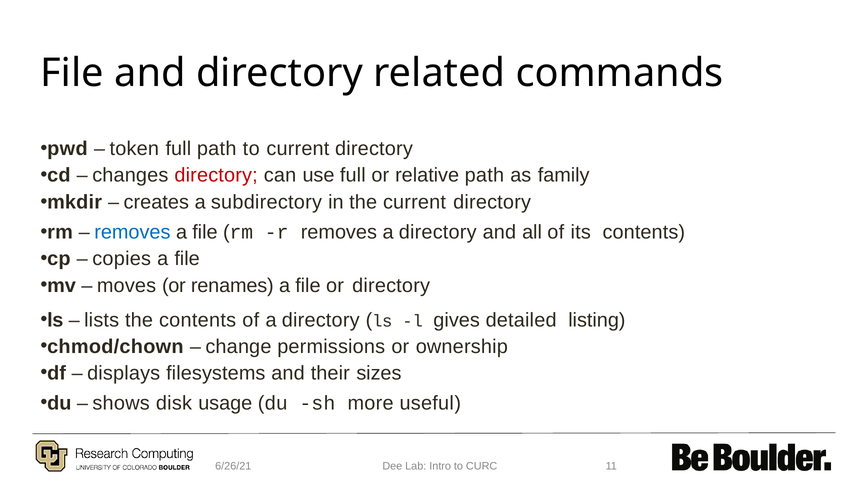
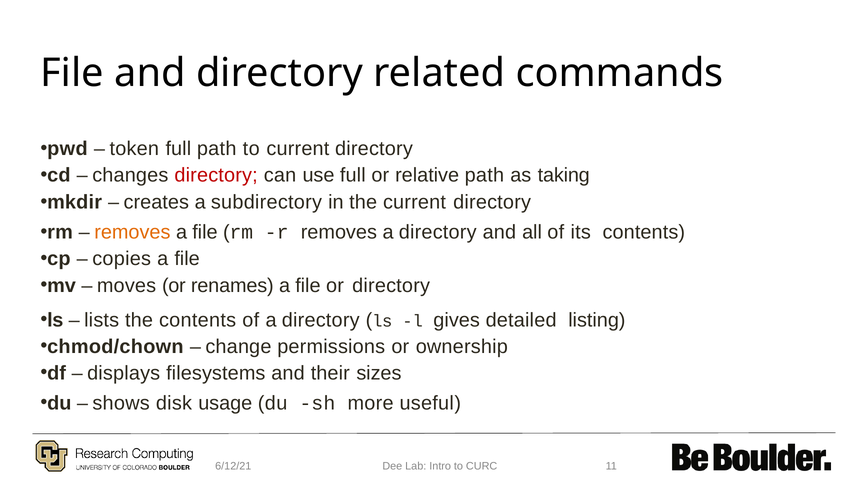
family: family -> taking
removes at (132, 232) colour: blue -> orange
6/26/21: 6/26/21 -> 6/12/21
